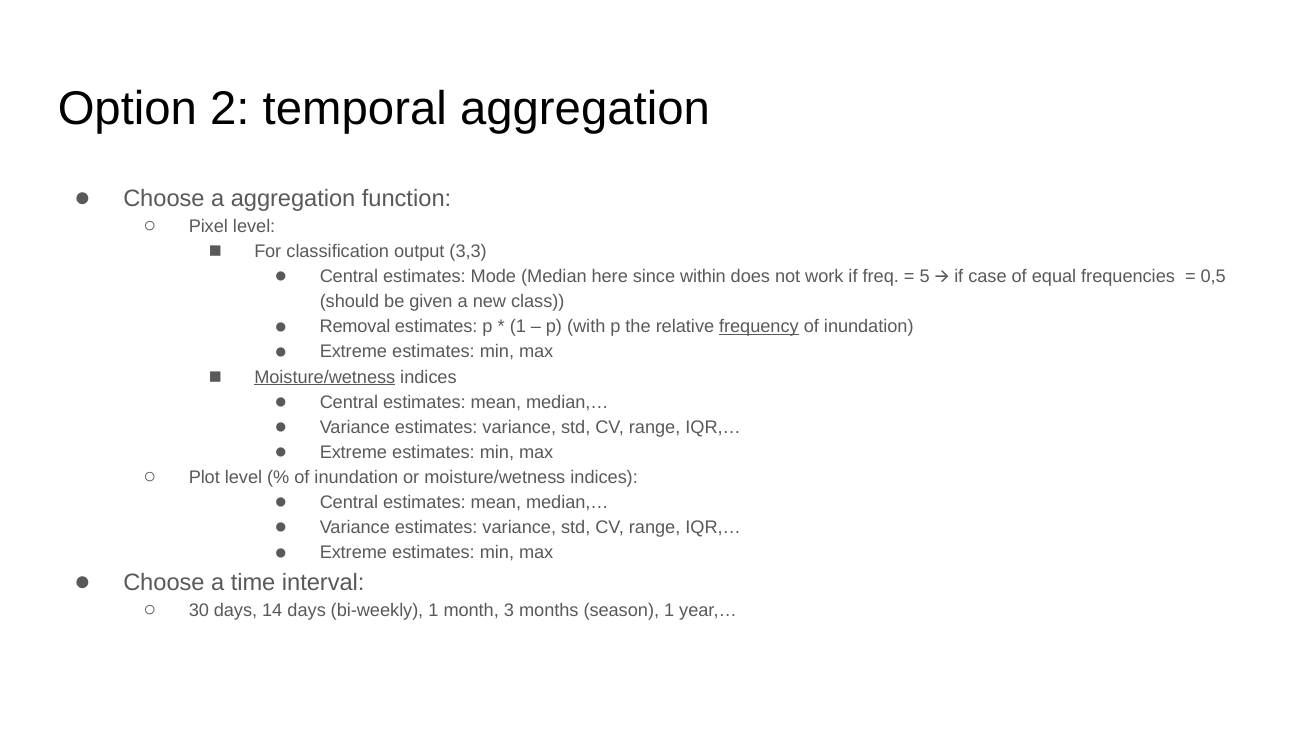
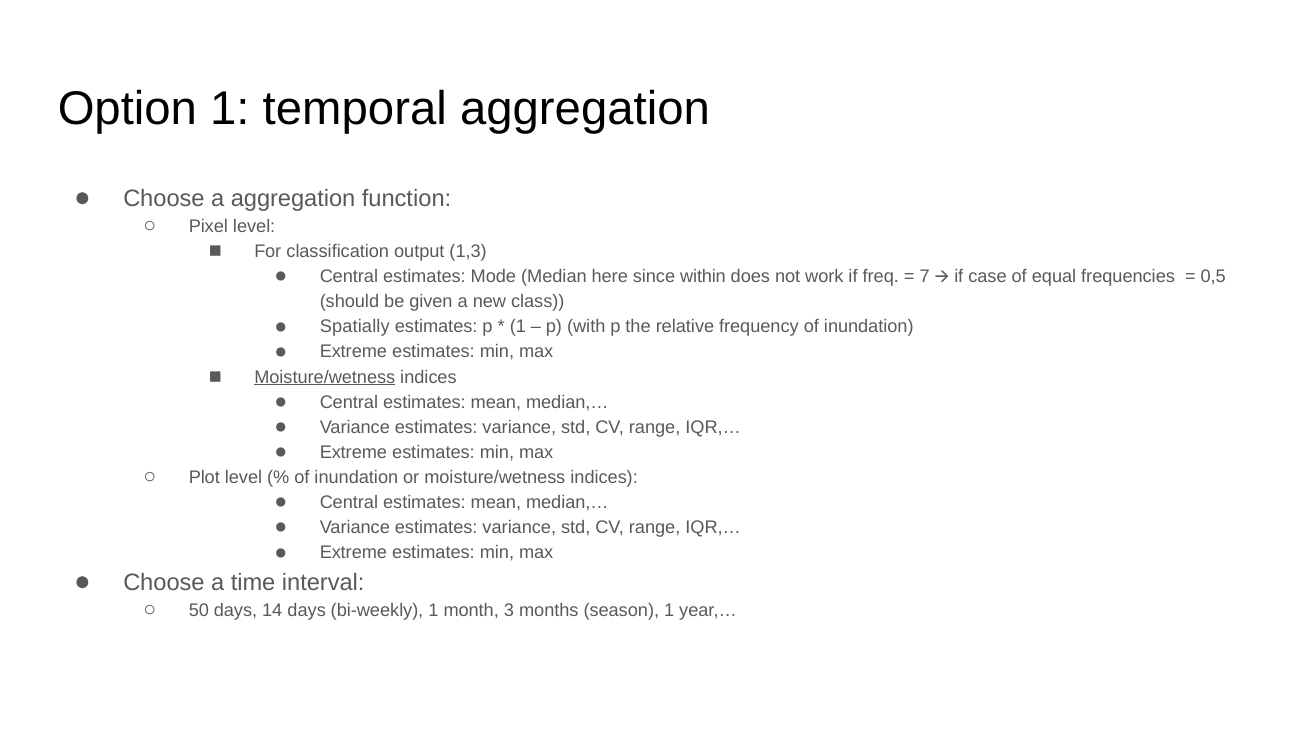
Option 2: 2 -> 1
3,3: 3,3 -> 1,3
5: 5 -> 7
Removal: Removal -> Spatially
frequency underline: present -> none
30: 30 -> 50
